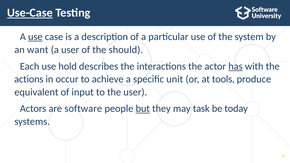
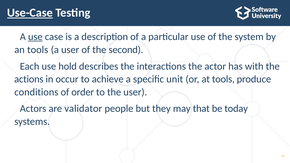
an want: want -> tools
should: should -> second
has underline: present -> none
equivalent: equivalent -> conditions
input: input -> order
software: software -> validator
but underline: present -> none
task: task -> that
